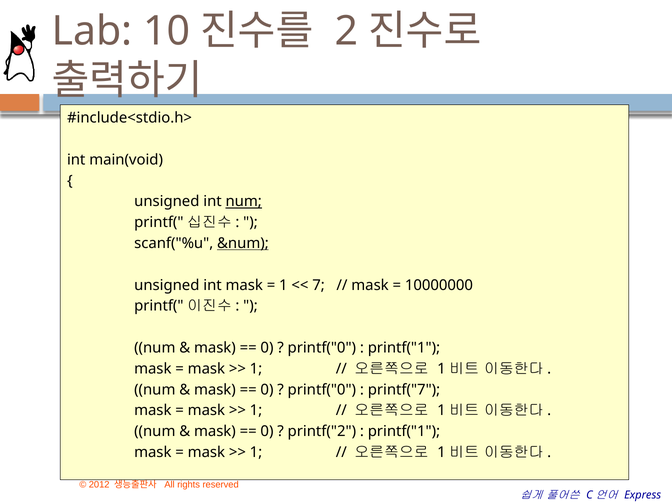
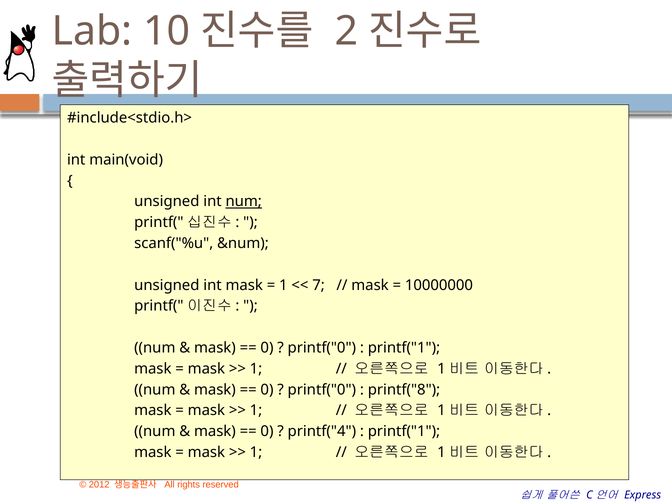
&num underline: present -> none
printf("7: printf("7 -> printf("8
printf("2: printf("2 -> printf("4
